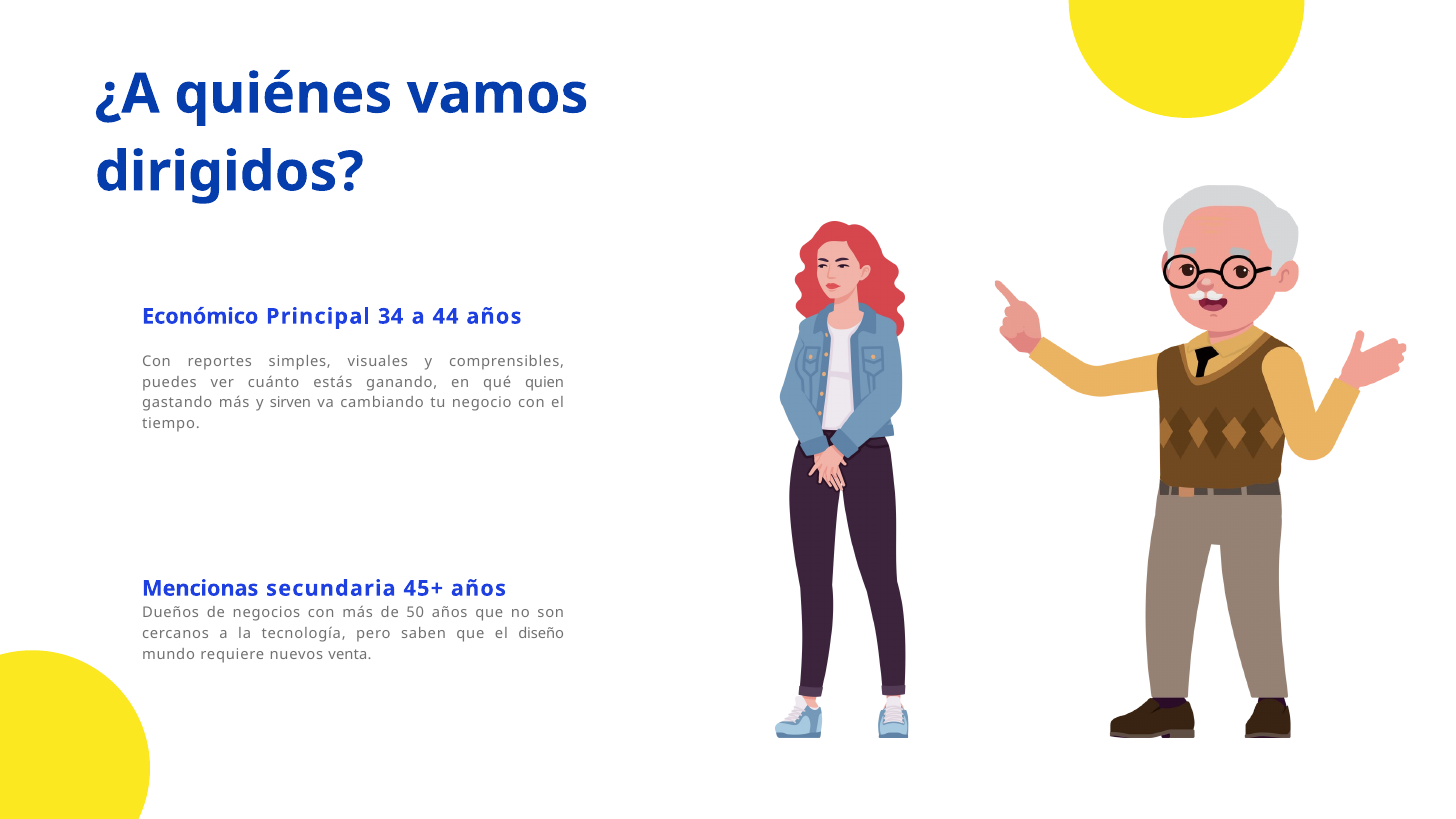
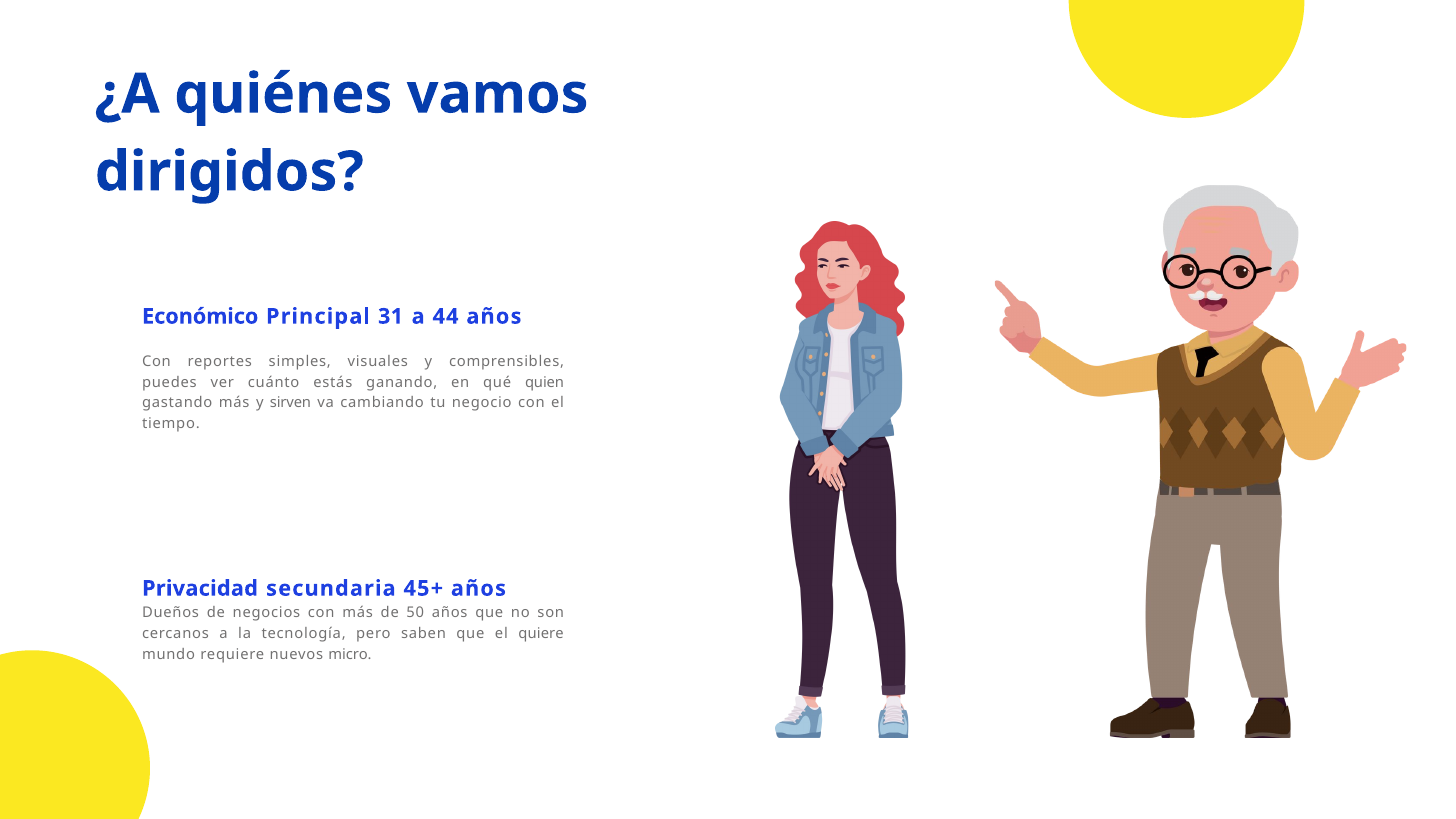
34: 34 -> 31
Mencionas: Mencionas -> Privacidad
diseño: diseño -> quiere
venta: venta -> micro
